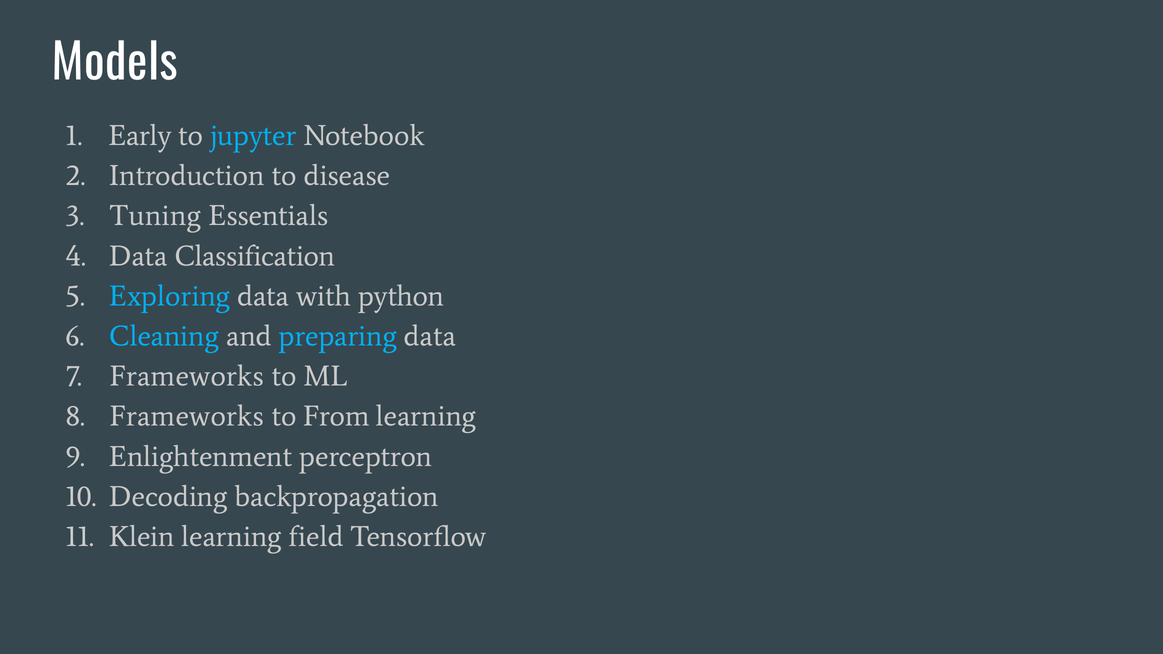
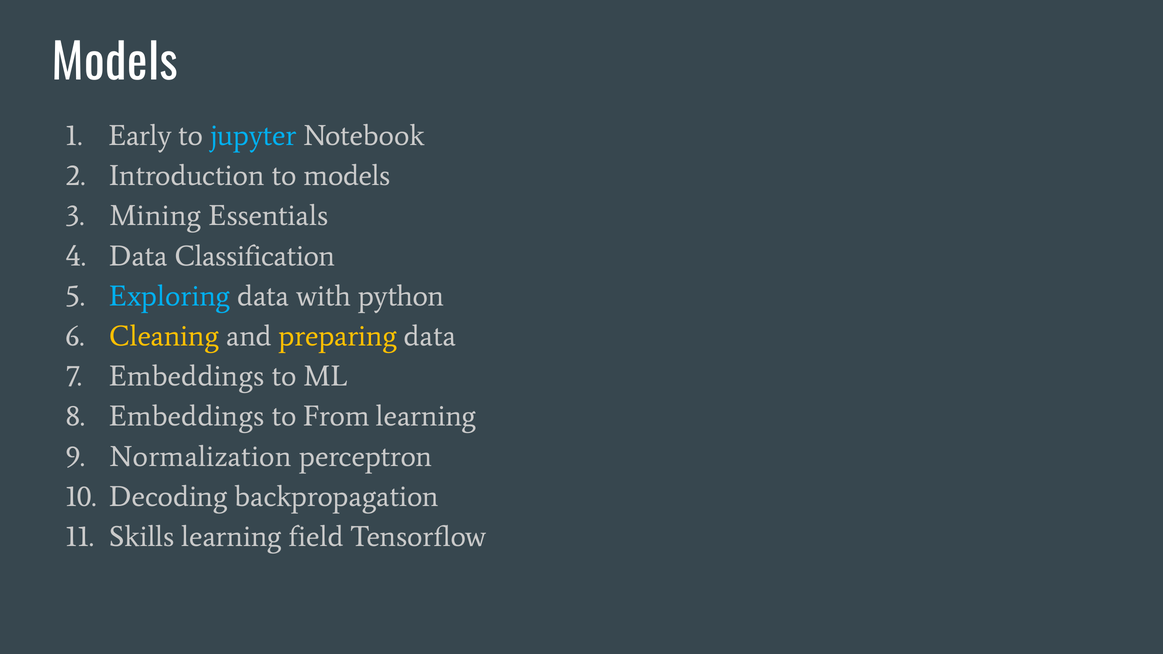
to disease: disease -> models
Tuning: Tuning -> Mining
Cleaning colour: light blue -> yellow
preparing colour: light blue -> yellow
Frameworks at (187, 376): Frameworks -> Embeddings
Frameworks at (187, 416): Frameworks -> Embeddings
Enlightenment: Enlightenment -> Normalization
Klein: Klein -> Skills
